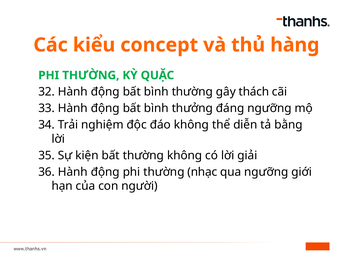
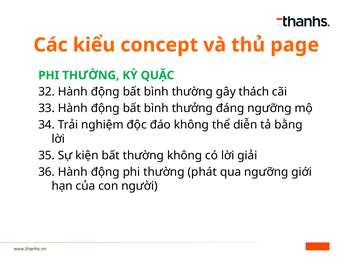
hàng: hàng -> page
nhạc: nhạc -> phát
